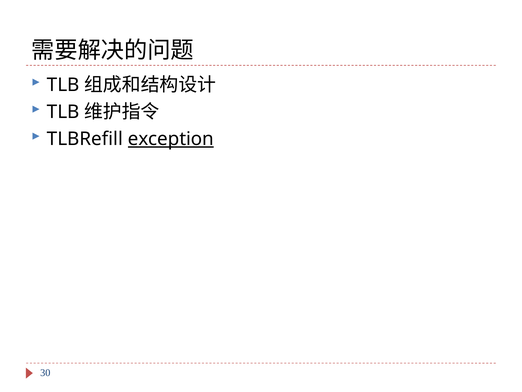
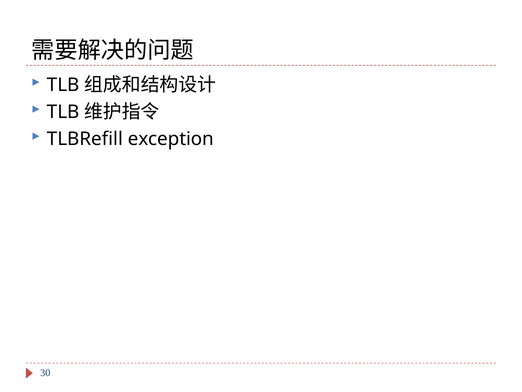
exception underline: present -> none
